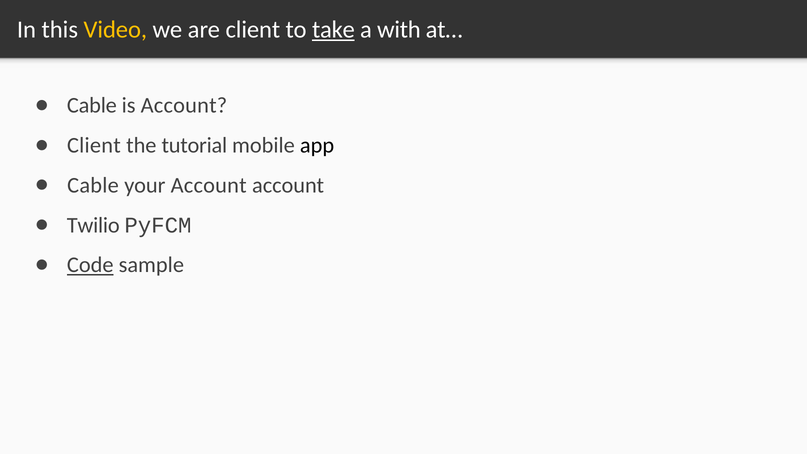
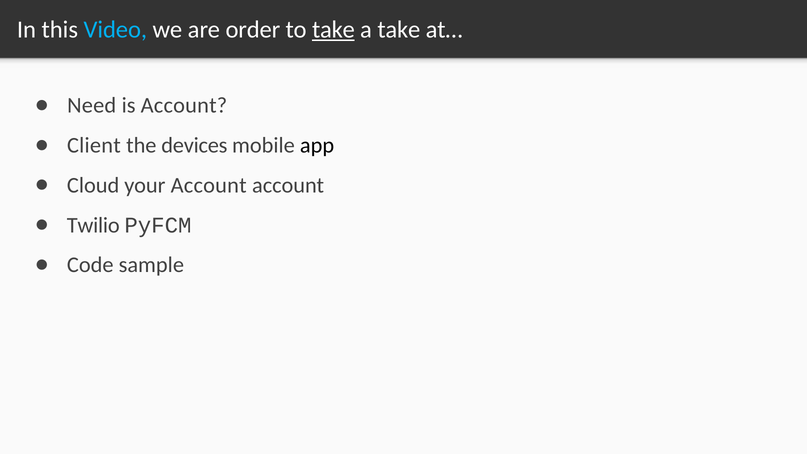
Video colour: yellow -> light blue
are client: client -> order
a with: with -> take
Cable at (92, 106): Cable -> Need
tutorial: tutorial -> devices
Cable at (93, 185): Cable -> Cloud
Code underline: present -> none
